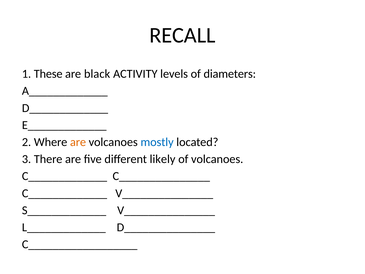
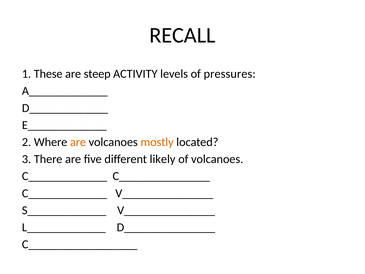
black: black -> steep
diameters: diameters -> pressures
mostly colour: blue -> orange
